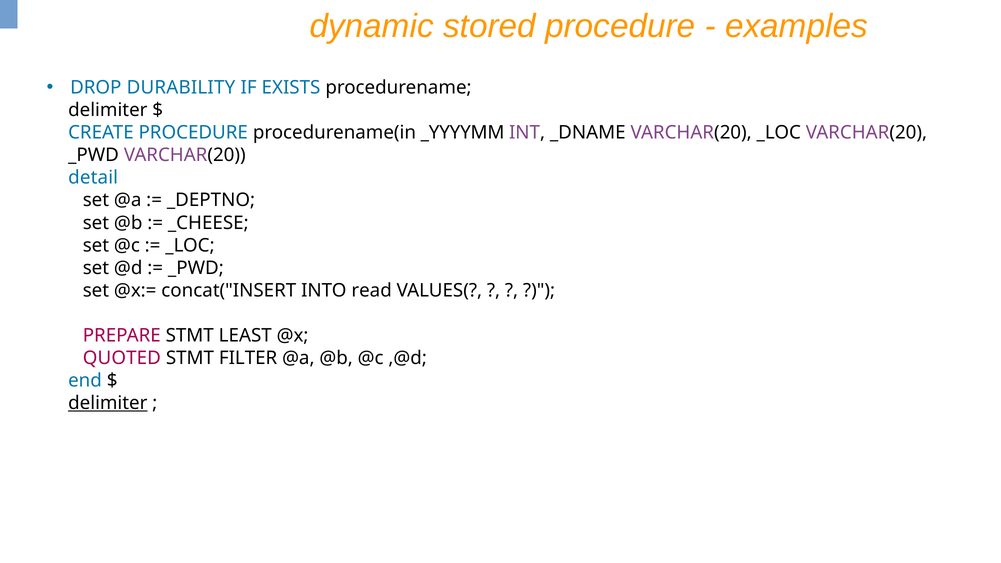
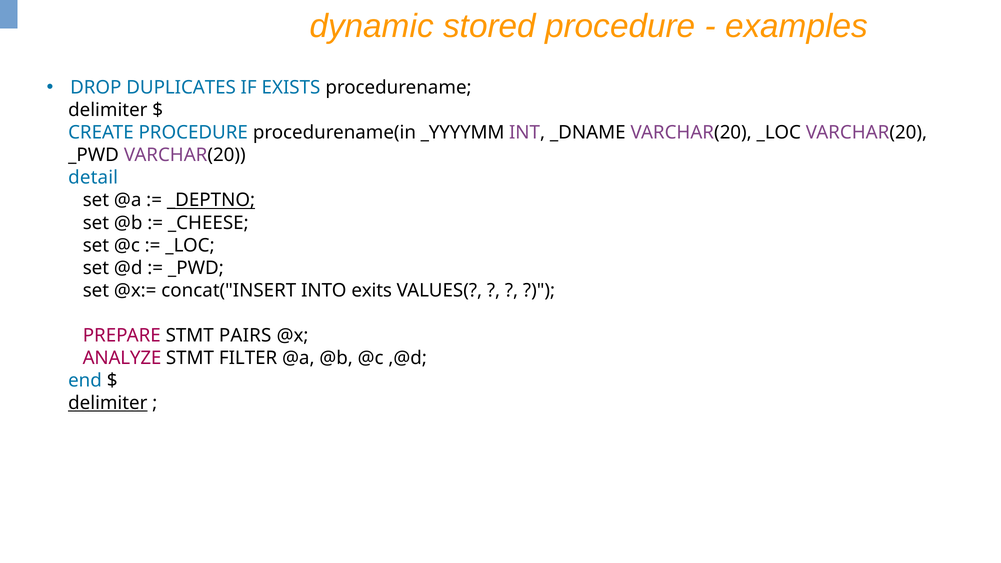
DURABILITY: DURABILITY -> DUPLICATES
_DEPTNO underline: none -> present
read: read -> exits
LEAST: LEAST -> PAIRS
QUOTED: QUOTED -> ANALYZE
